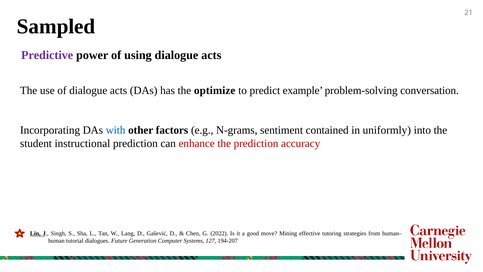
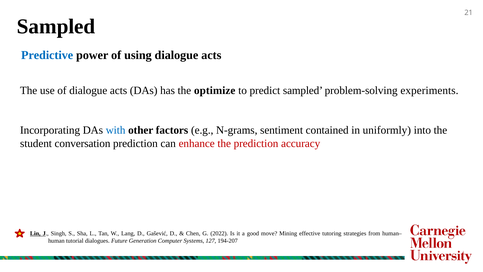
Predictive colour: purple -> blue
predict example: example -> sampled
conversation: conversation -> experiments
instructional: instructional -> conversation
